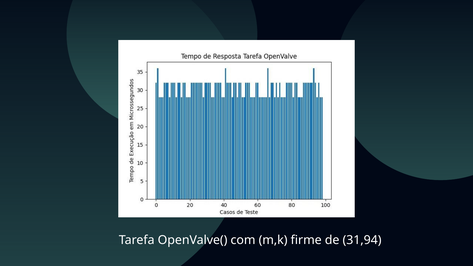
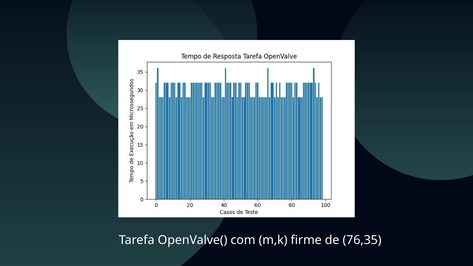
31,94: 31,94 -> 76,35
